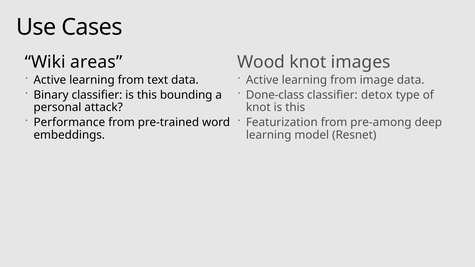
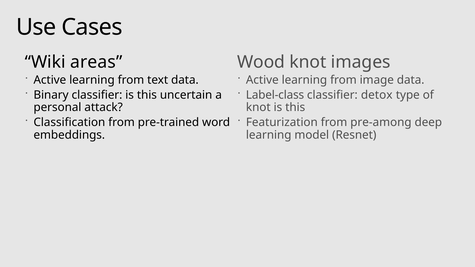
bounding: bounding -> uncertain
Done-class: Done-class -> Label-class
Performance: Performance -> Classification
